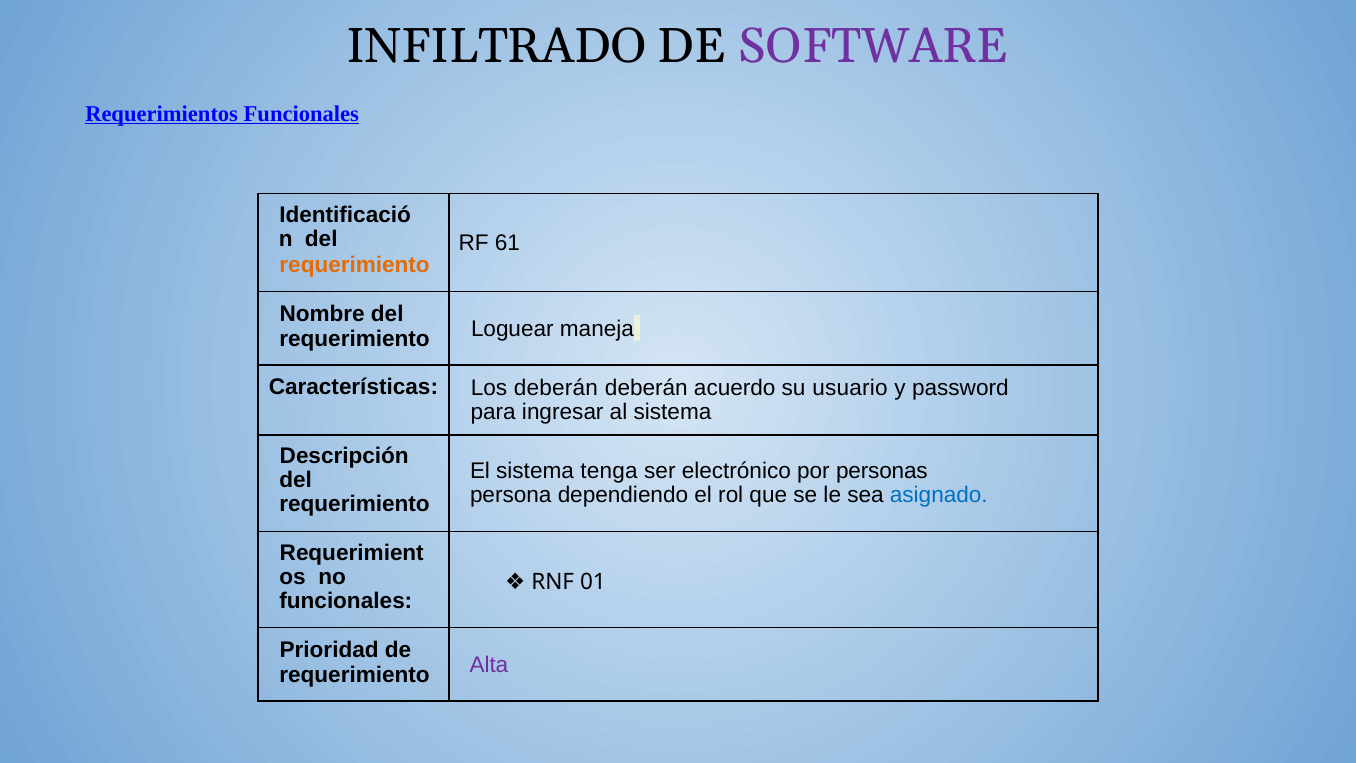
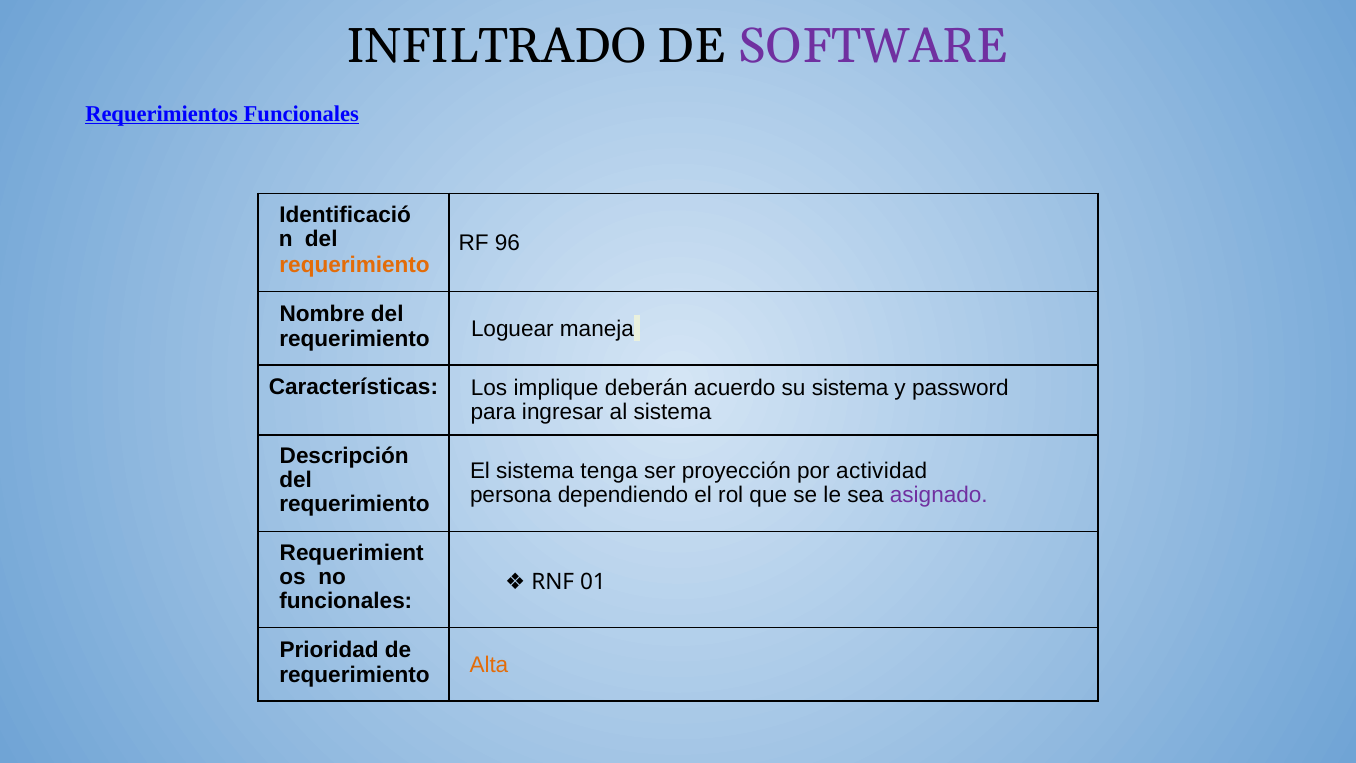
61: 61 -> 96
Los deberán: deberán -> implique
su usuario: usuario -> sistema
electrónico: electrónico -> proyección
personas: personas -> actividad
asignado colour: blue -> purple
Alta colour: purple -> orange
